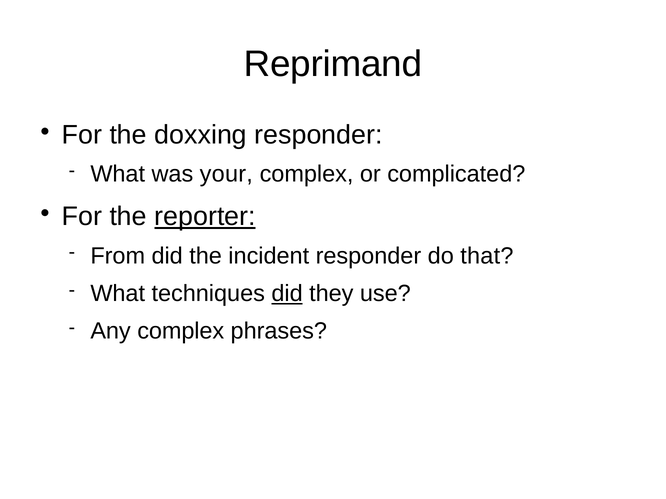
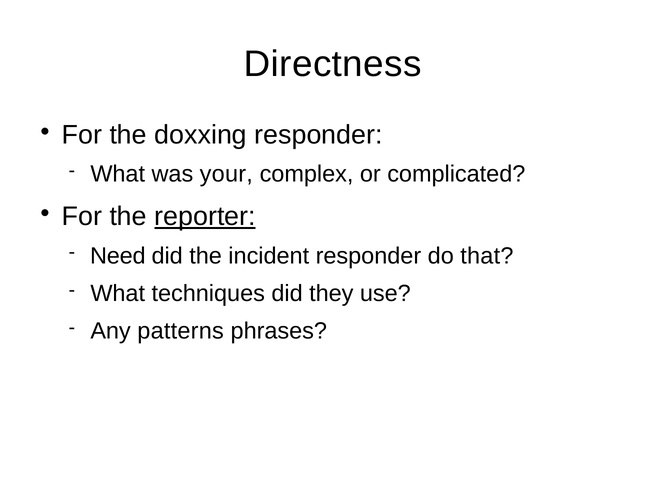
Reprimand: Reprimand -> Directness
From: From -> Need
did at (287, 294) underline: present -> none
Any complex: complex -> patterns
